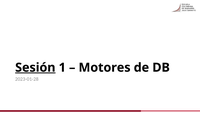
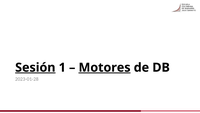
Motores underline: none -> present
